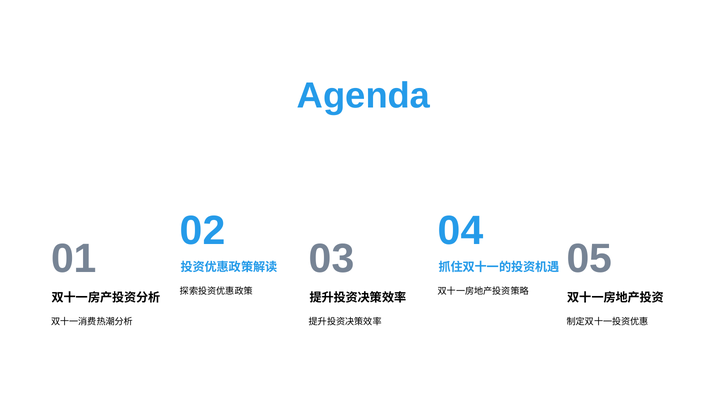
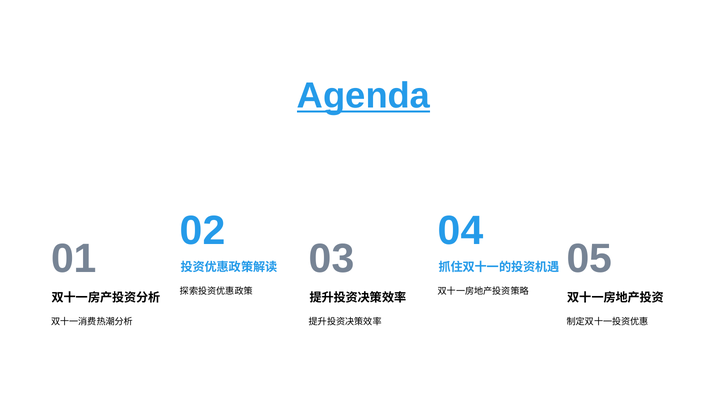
Agenda underline: none -> present
